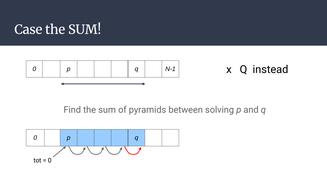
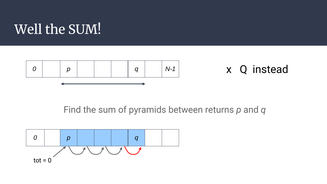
Case: Case -> Well
solving: solving -> returns
